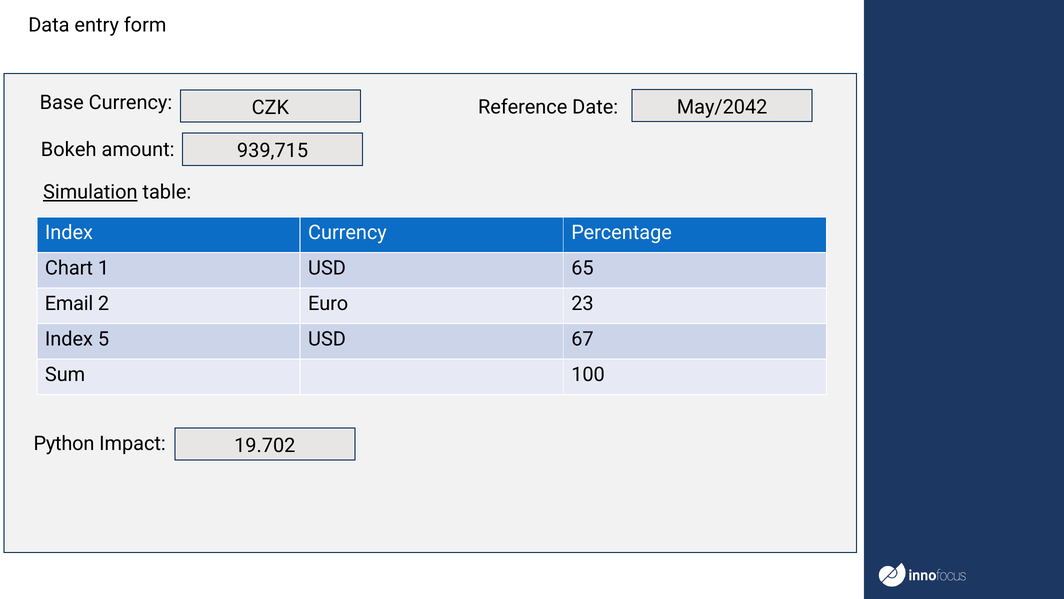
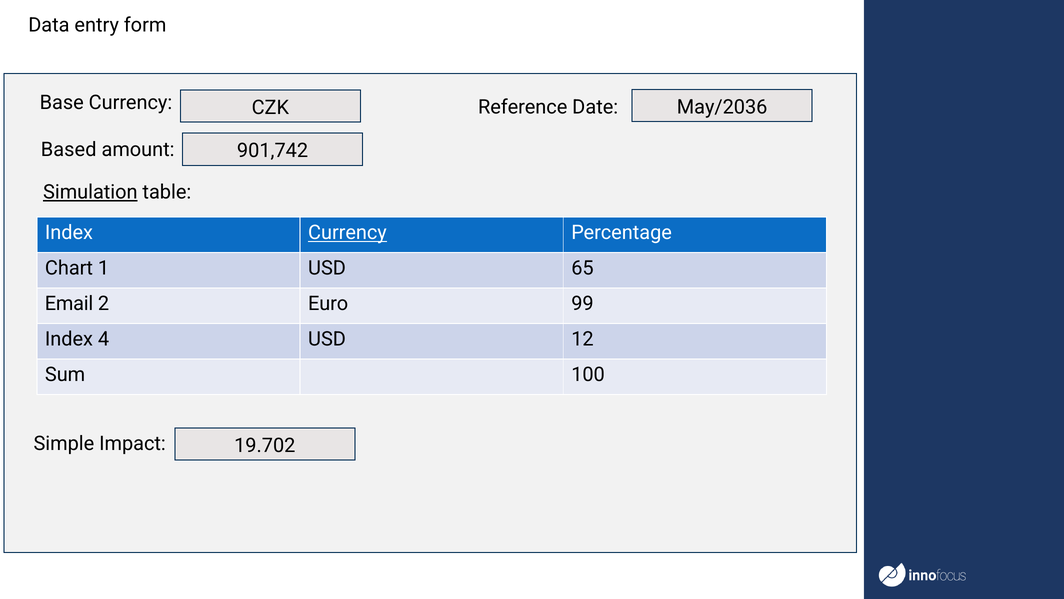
May/2042: May/2042 -> May/2036
Bokeh: Bokeh -> Based
939,715: 939,715 -> 901,742
Currency at (347, 233) underline: none -> present
23: 23 -> 99
5: 5 -> 4
67: 67 -> 12
Python: Python -> Simple
